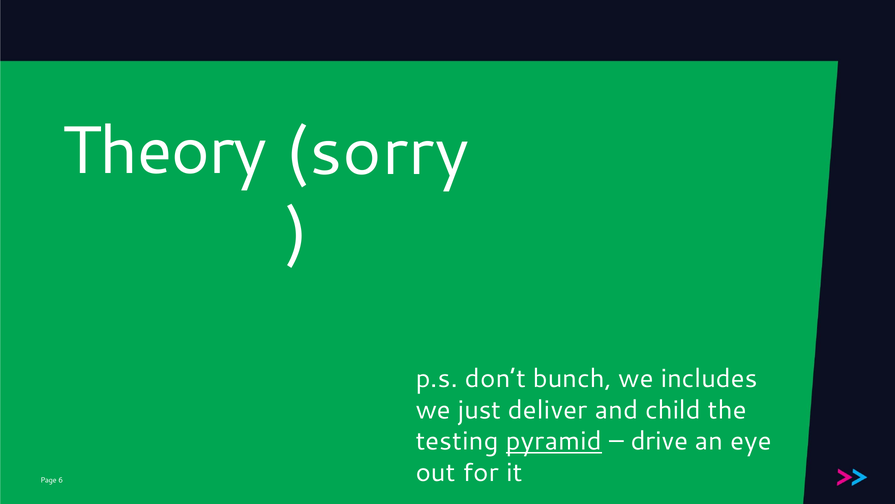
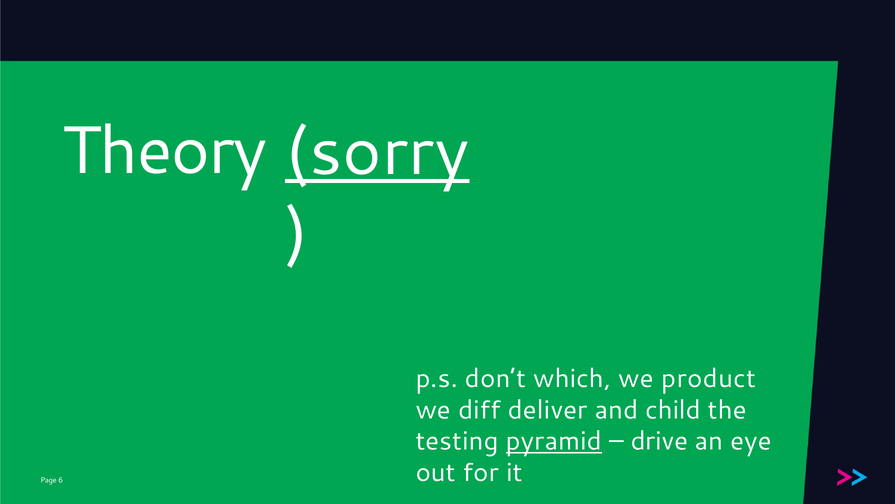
sorry underline: none -> present
bunch: bunch -> which
includes: includes -> product
just: just -> diff
